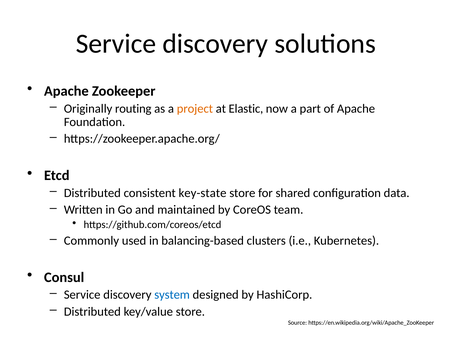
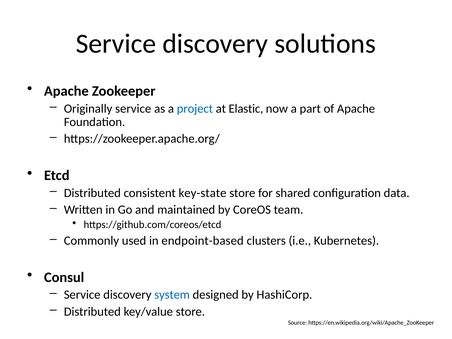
Originally routing: routing -> service
project colour: orange -> blue
balancing-based: balancing-based -> endpoint-based
